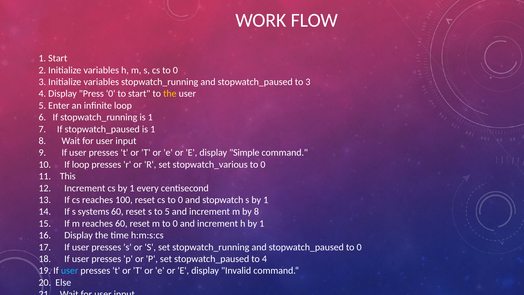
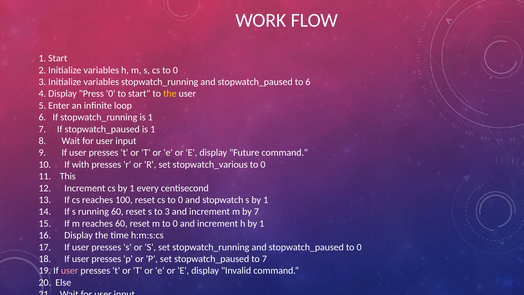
to 3: 3 -> 6
Simple: Simple -> Future
If loop: loop -> with
systems: systems -> running
to 5: 5 -> 3
by 8: 8 -> 7
to 4: 4 -> 7
user at (70, 270) colour: light blue -> pink
